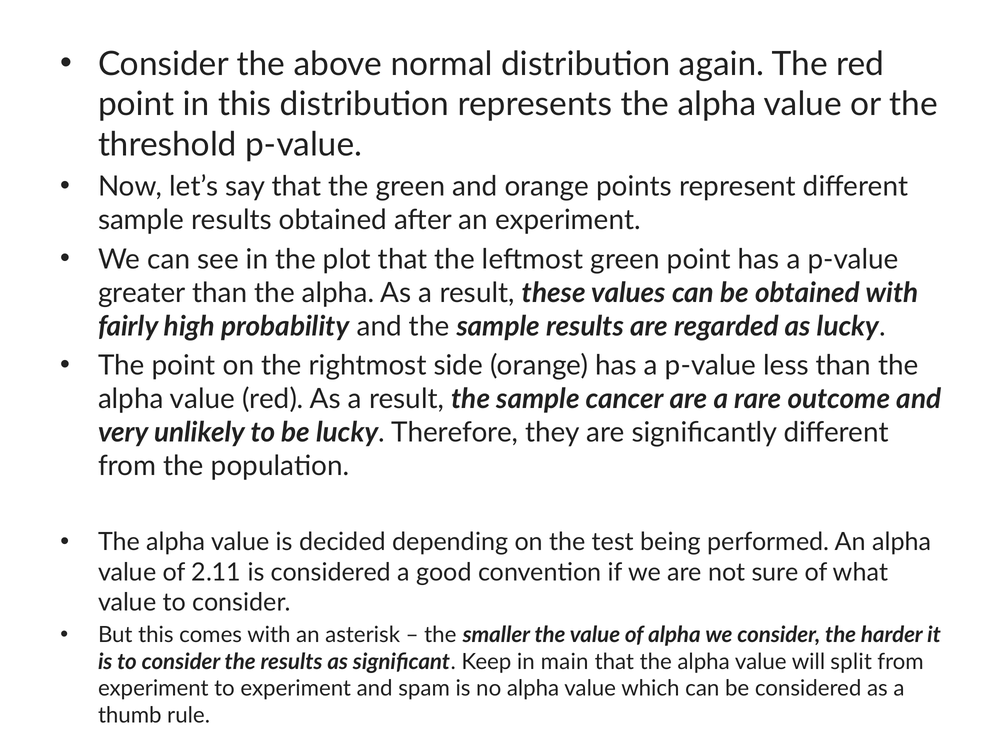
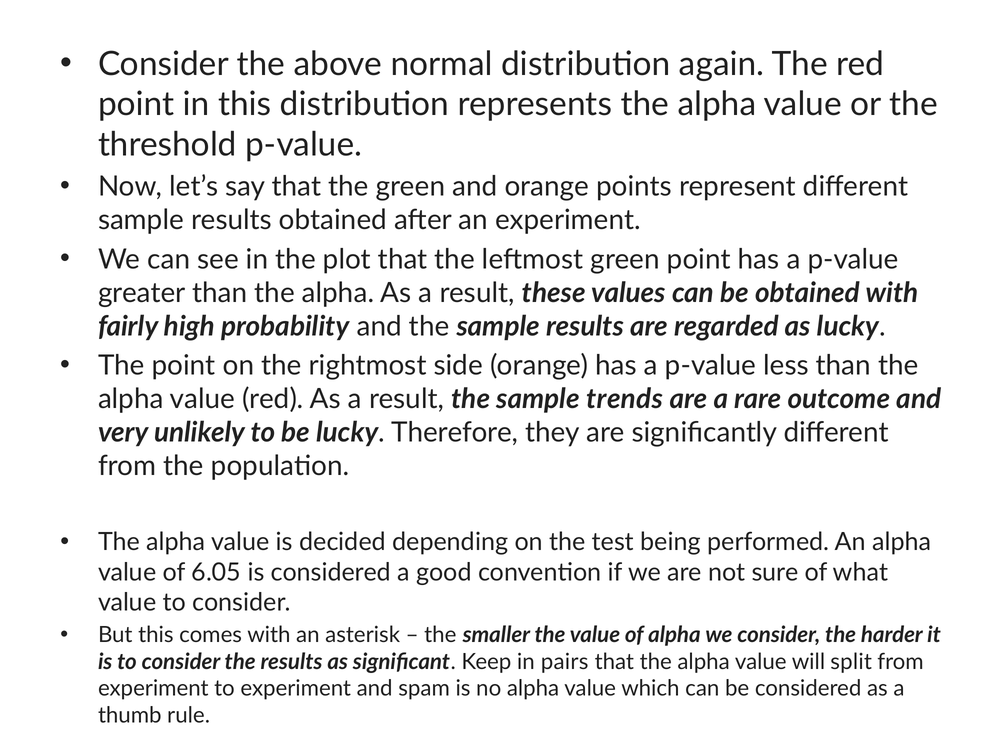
cancer: cancer -> trends
2.11: 2.11 -> 6.05
main: main -> pairs
